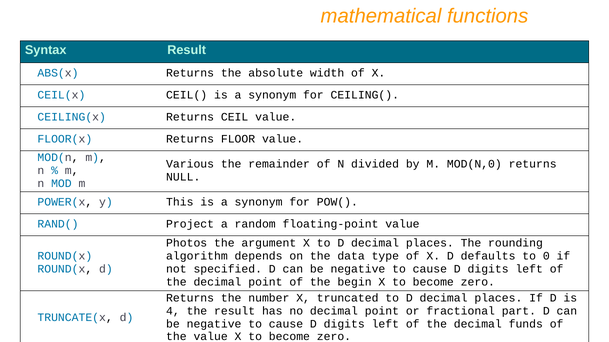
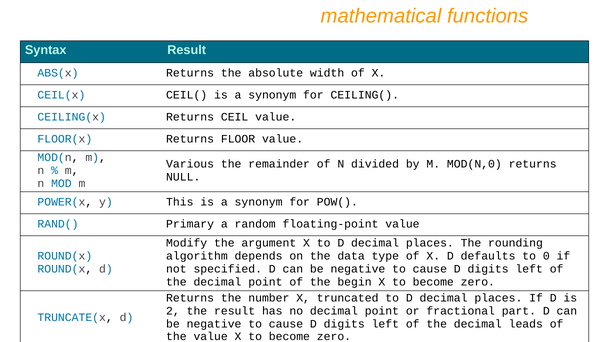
Project: Project -> Primary
Photos: Photos -> Modify
4: 4 -> 2
funds: funds -> leads
